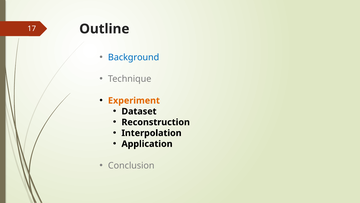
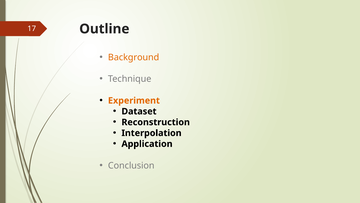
Background colour: blue -> orange
